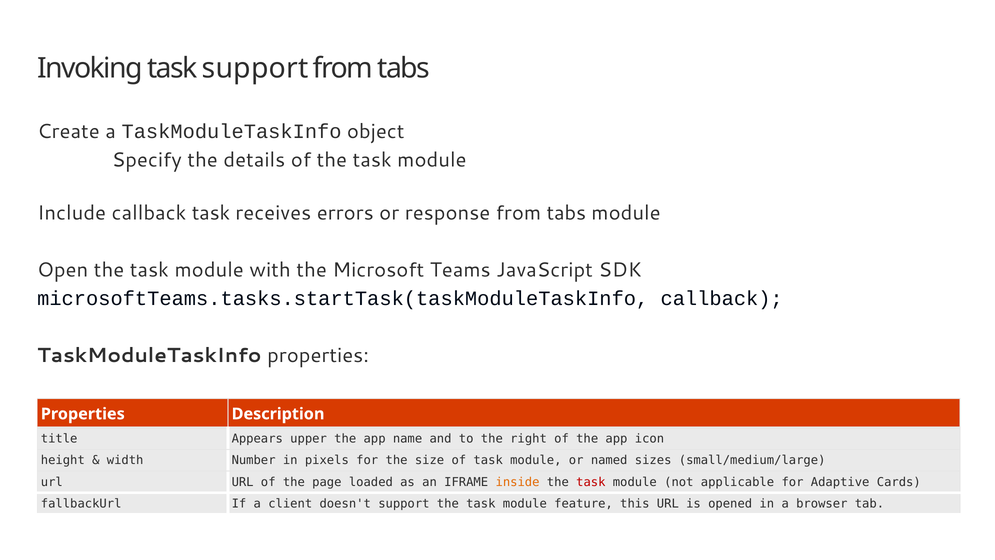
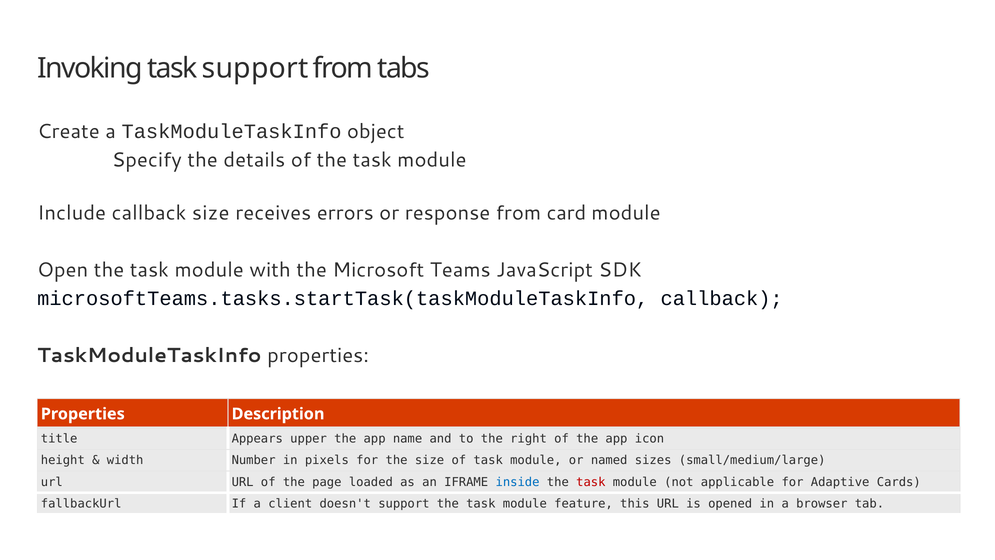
callback task: task -> size
response from tabs: tabs -> card
inside colour: orange -> blue
